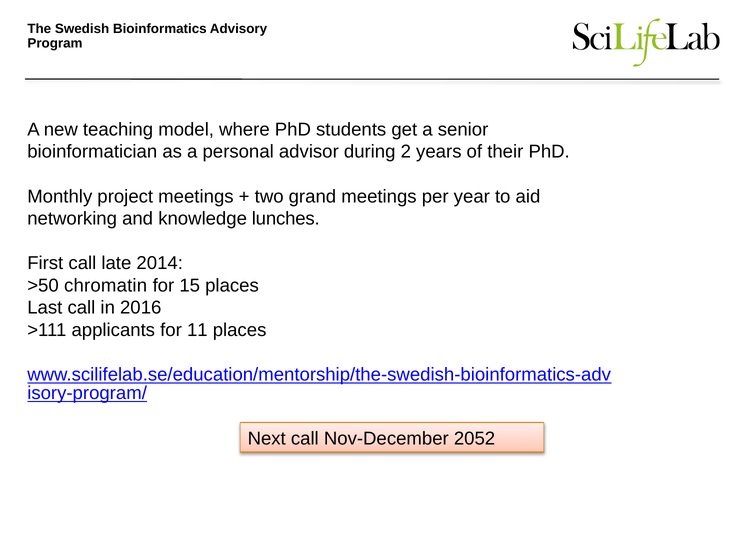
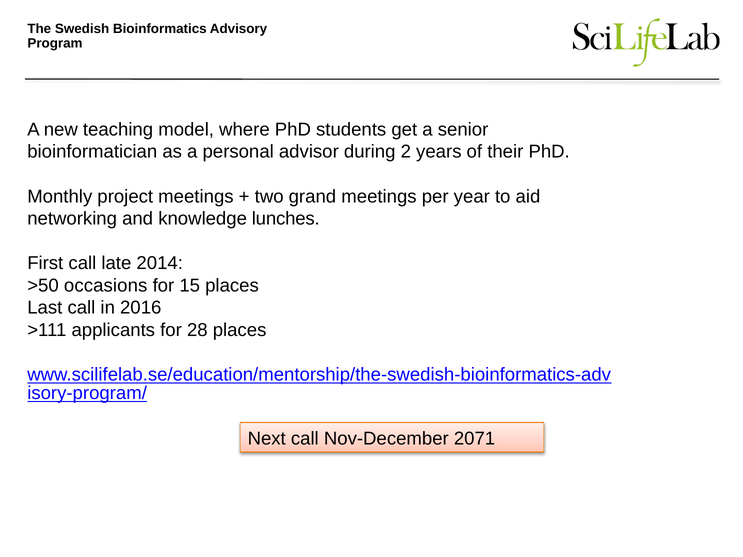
chromatin: chromatin -> occasions
11: 11 -> 28
2052: 2052 -> 2071
